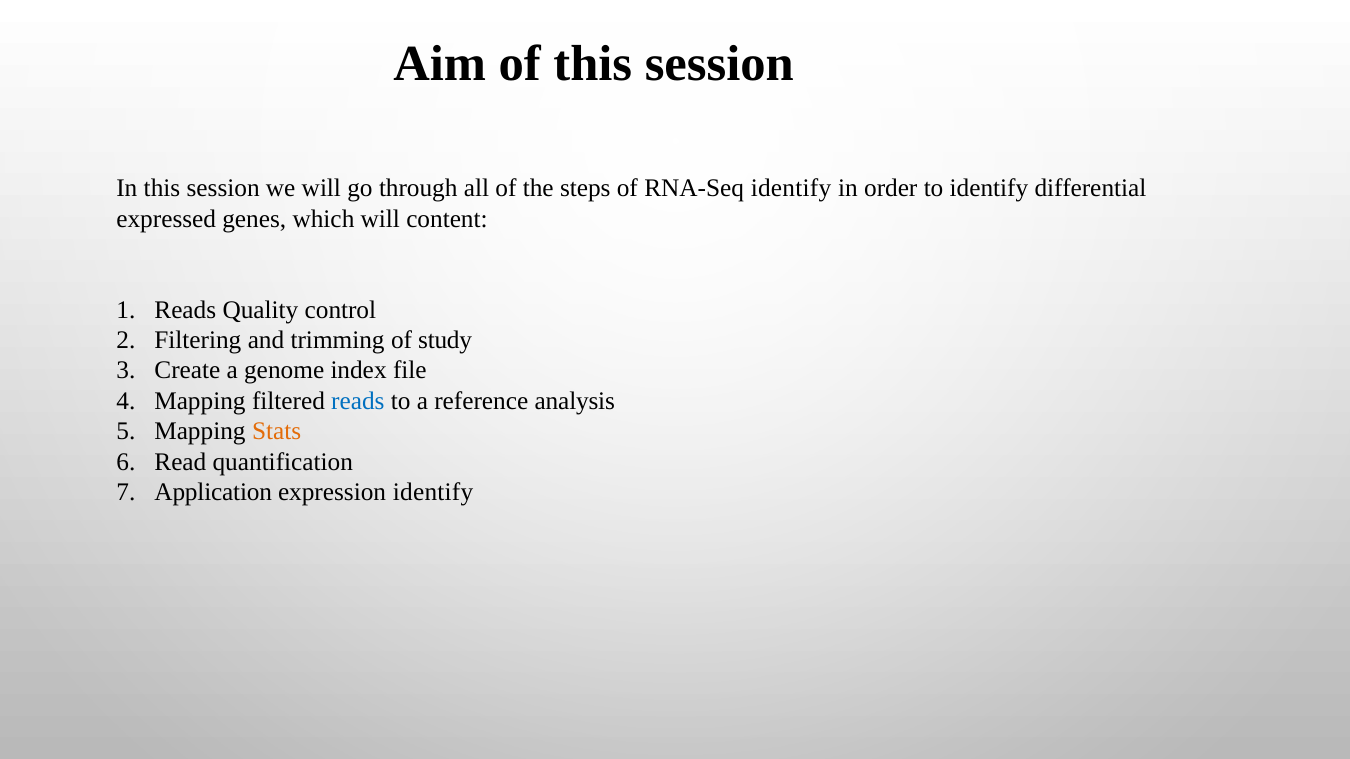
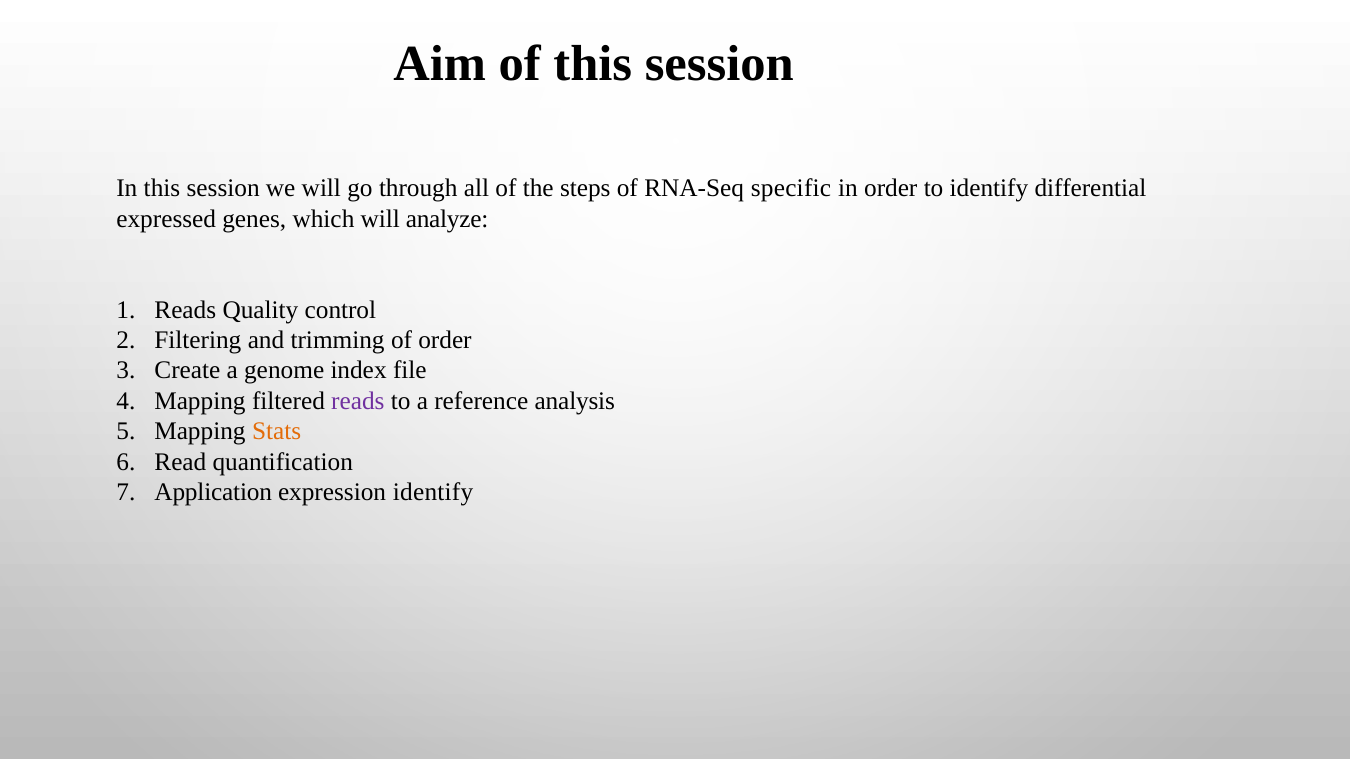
RNA-Seq identify: identify -> specific
content: content -> analyze
of study: study -> order
reads at (358, 401) colour: blue -> purple
